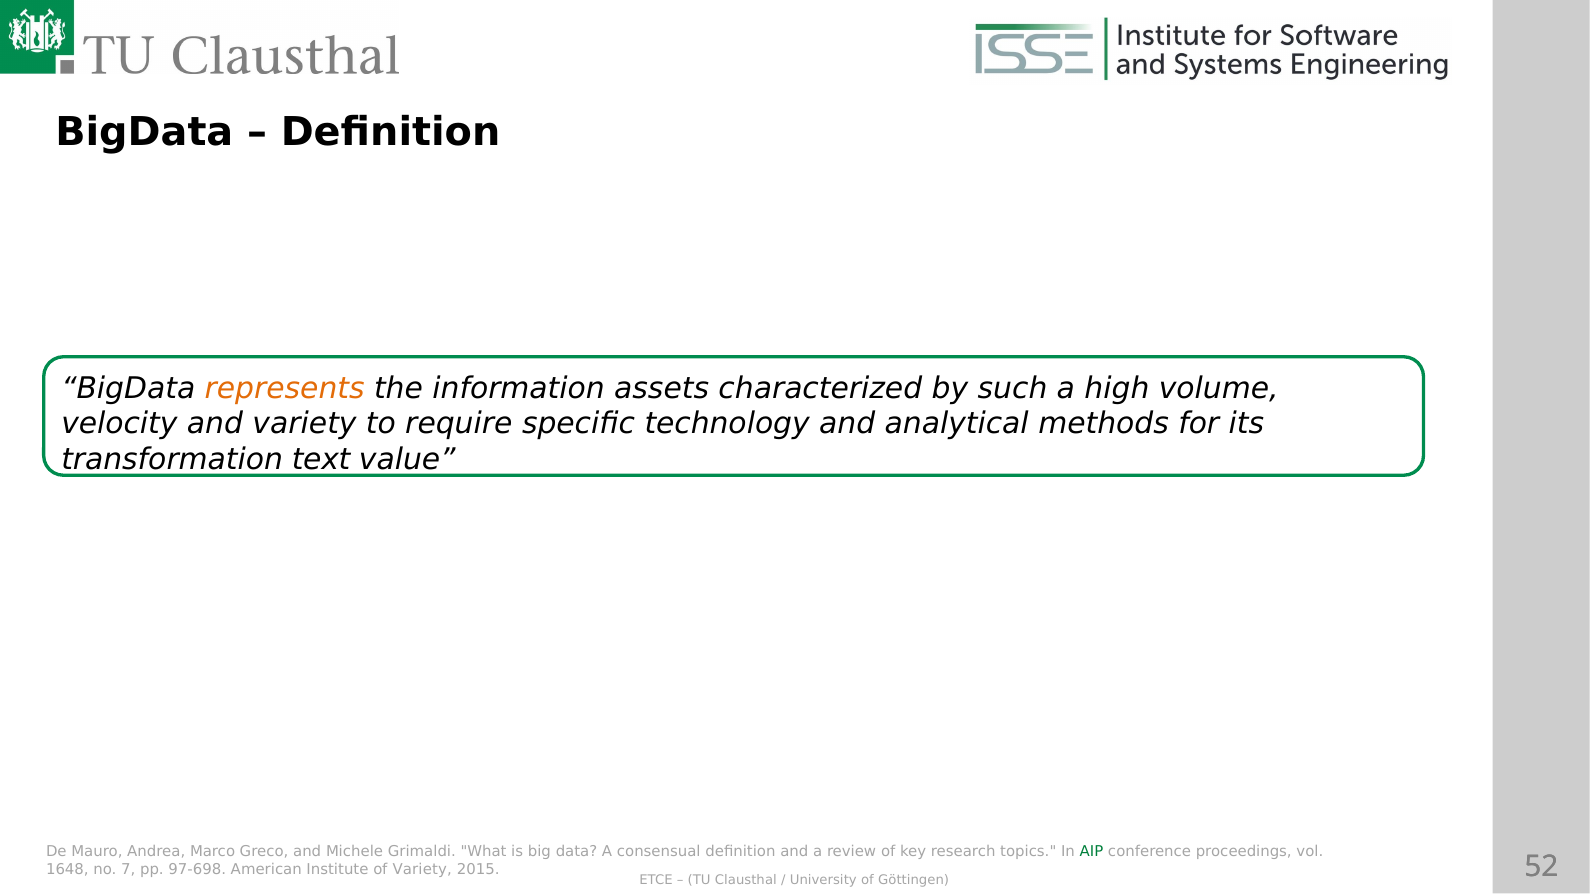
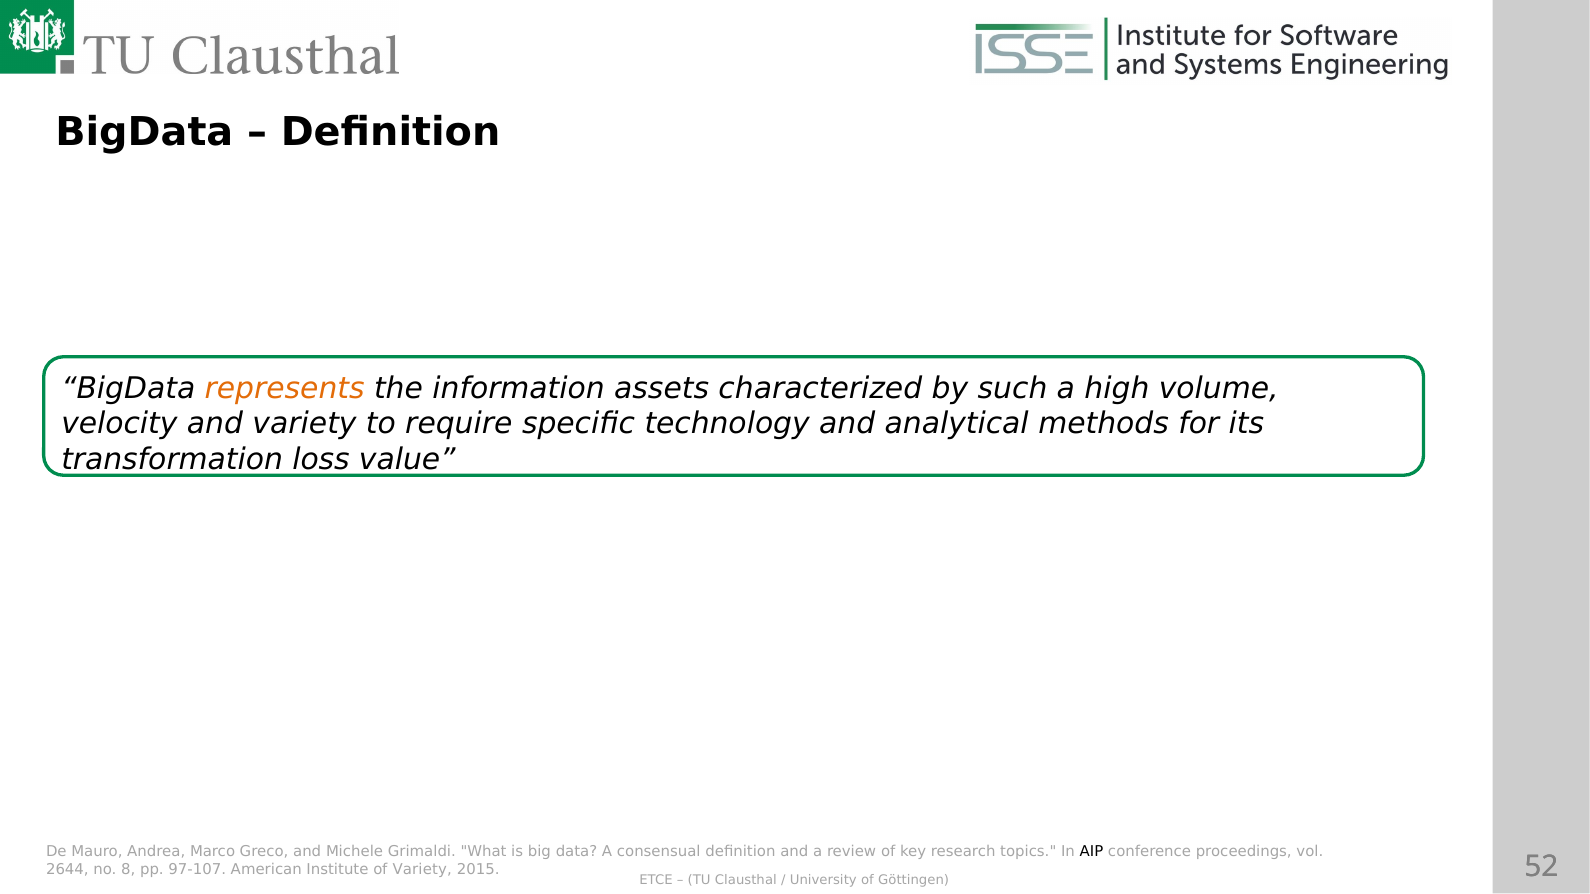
text: text -> loss
AIP colour: green -> black
1648: 1648 -> 2644
7: 7 -> 8
97-698: 97-698 -> 97-107
